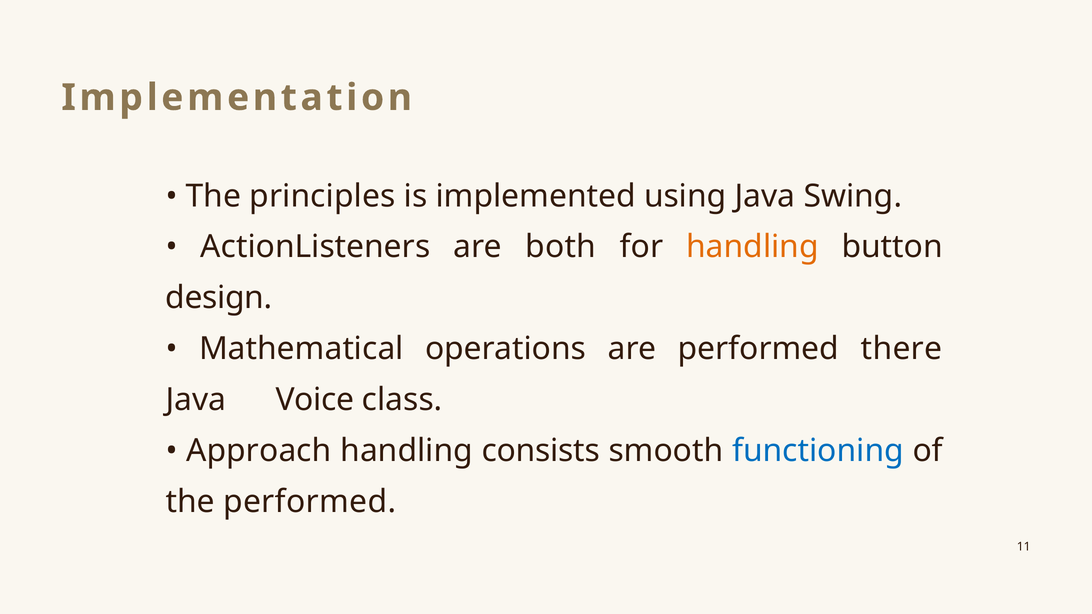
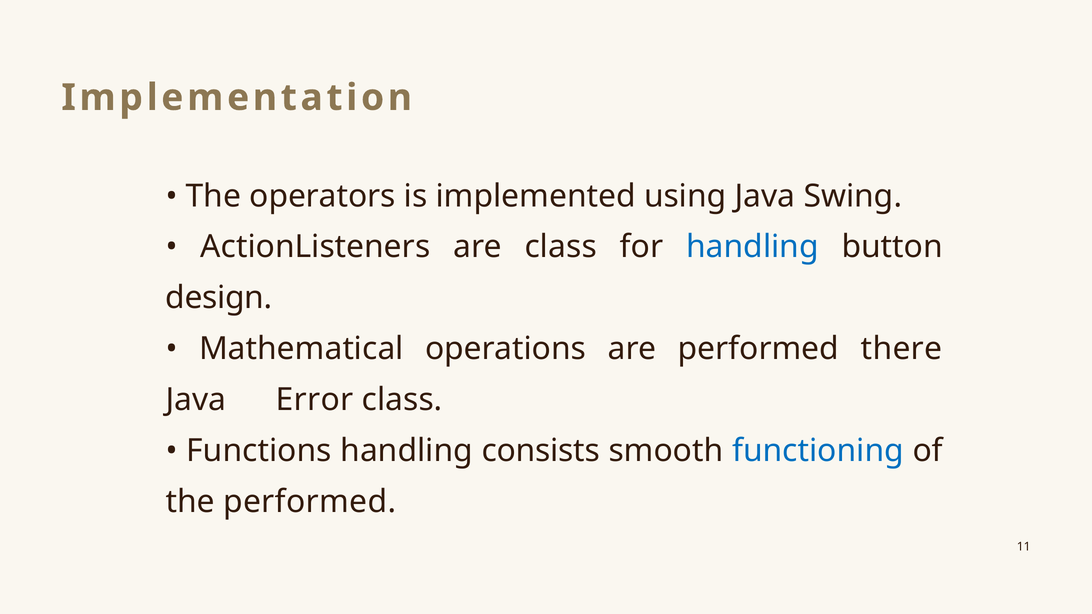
principles: principles -> operators
are both: both -> class
handling at (752, 247) colour: orange -> blue
Voice: Voice -> Error
Approach: Approach -> Functions
